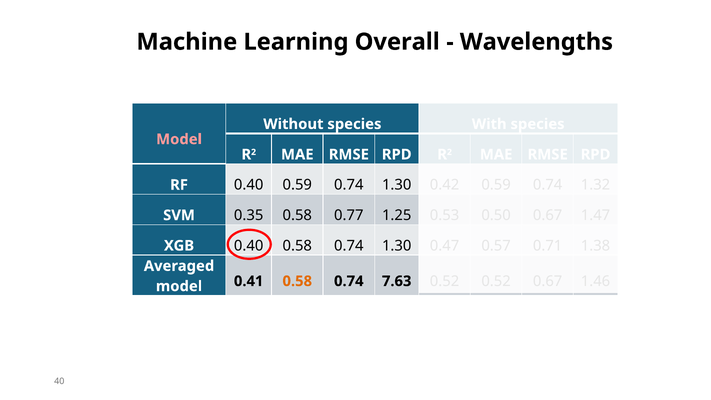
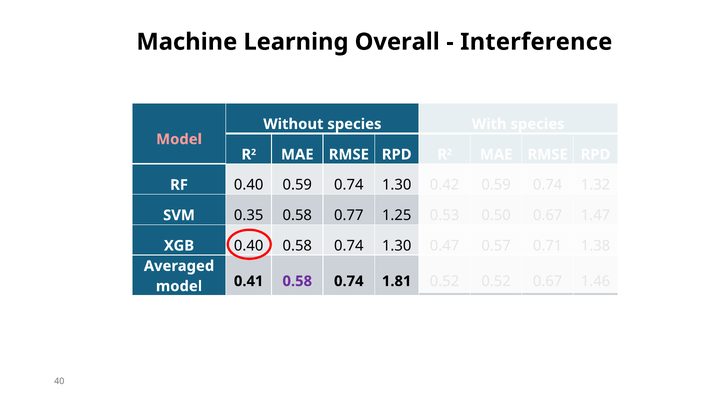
Wavelengths: Wavelengths -> Interference
0.58 at (297, 281) colour: orange -> purple
7.63: 7.63 -> 1.81
